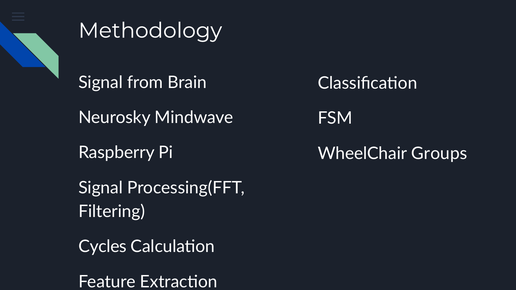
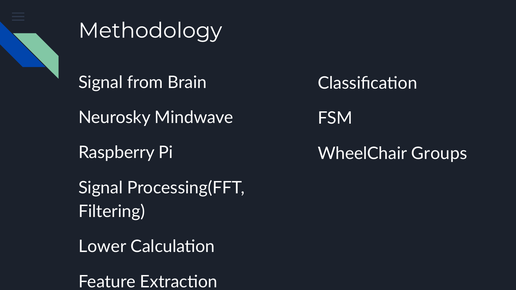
Cycles: Cycles -> Lower
